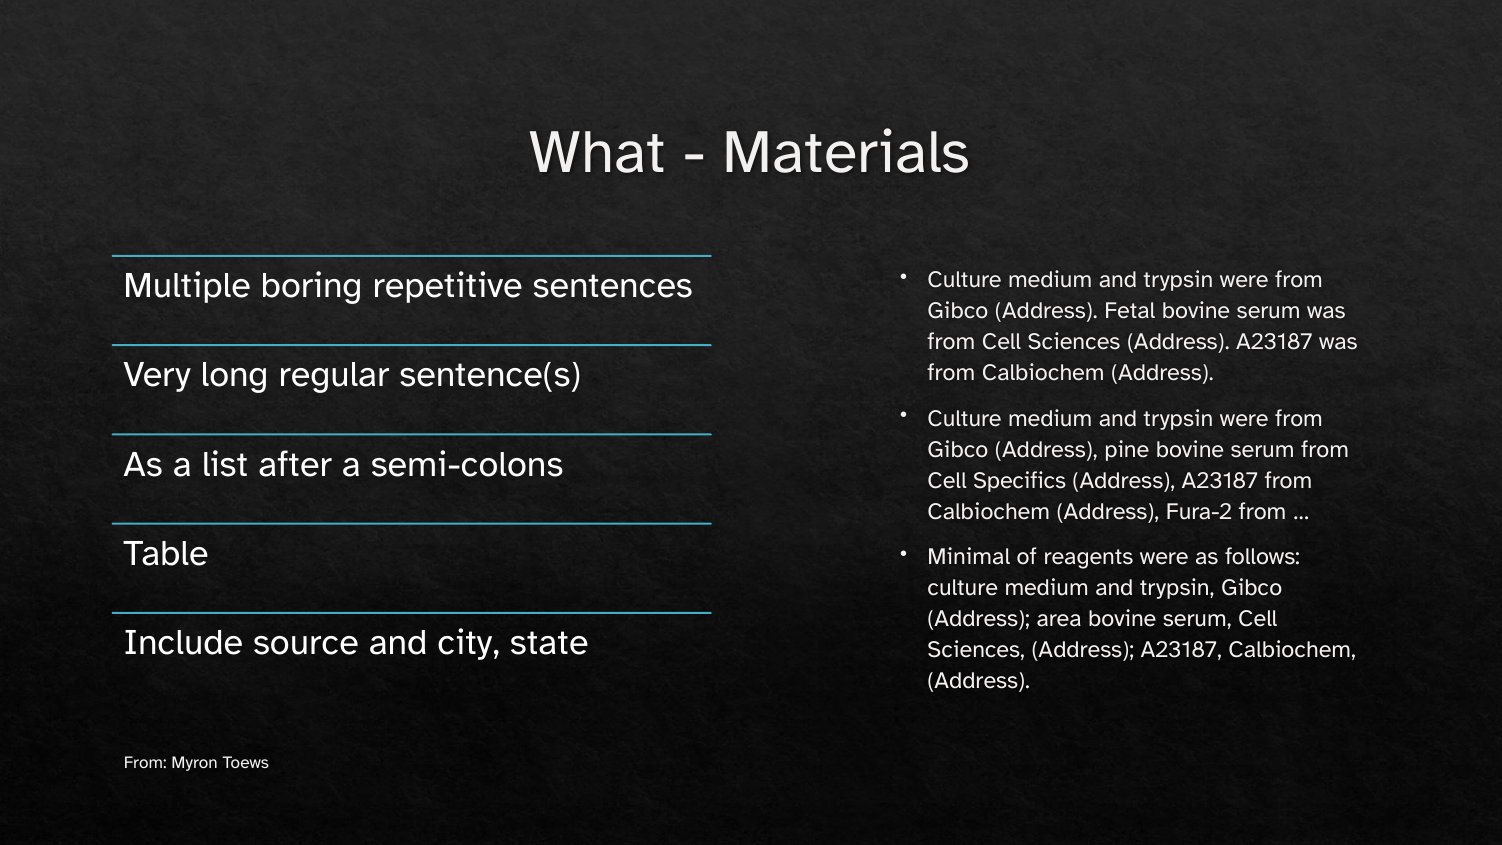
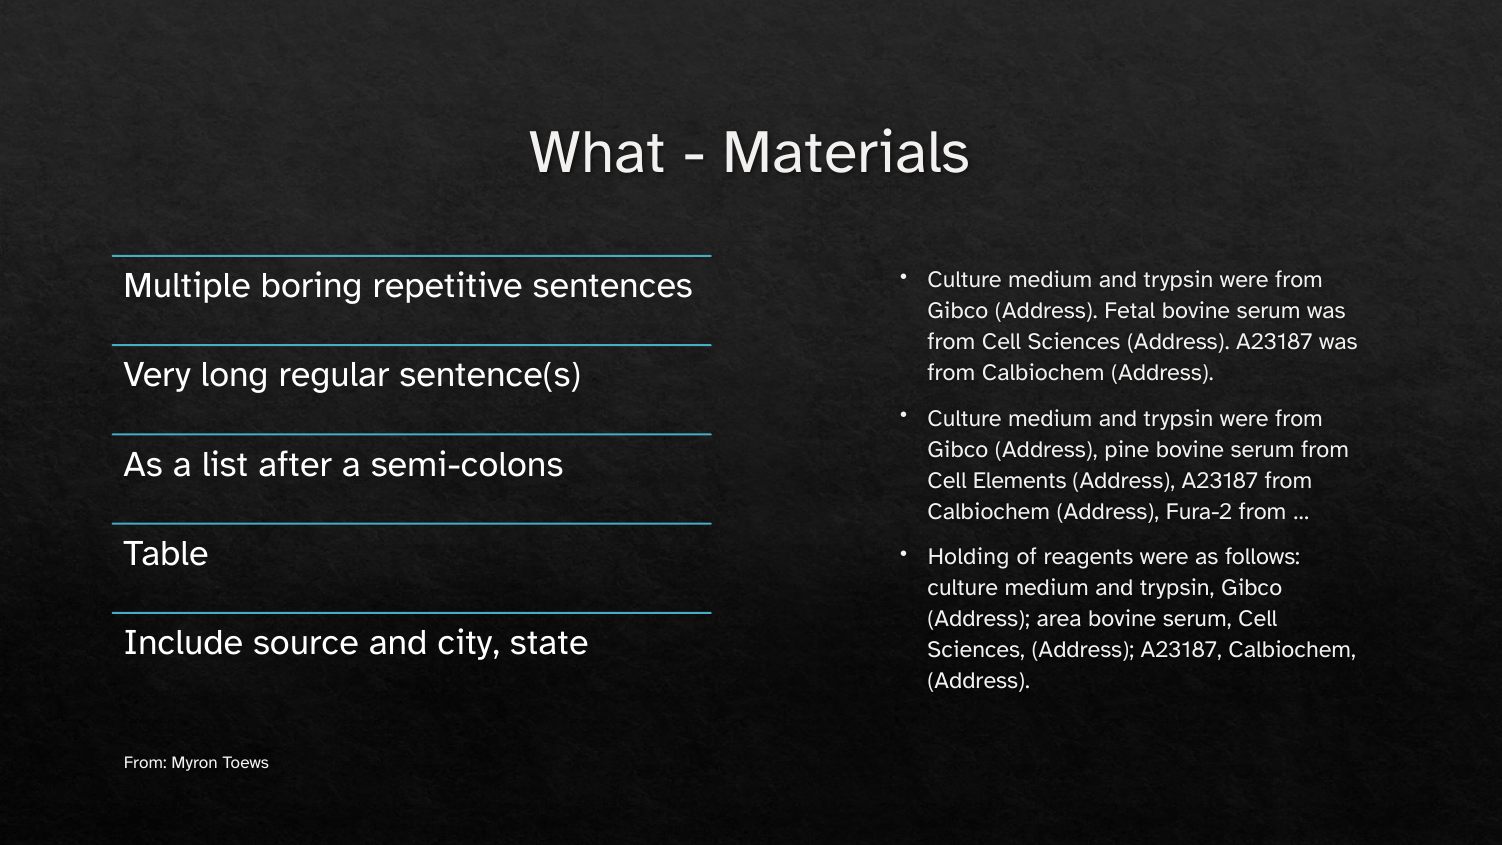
Specifics: Specifics -> Elements
Minimal: Minimal -> Holding
